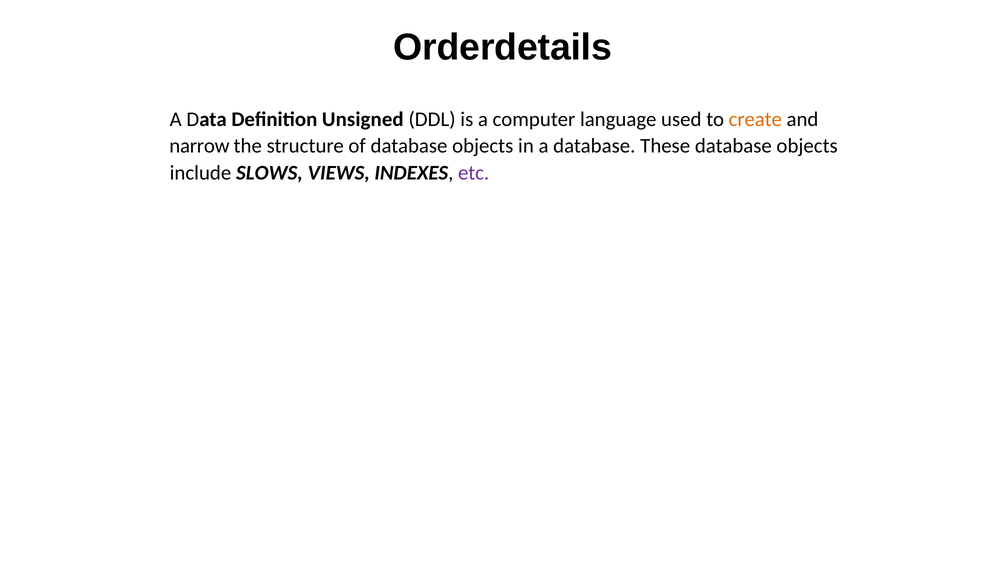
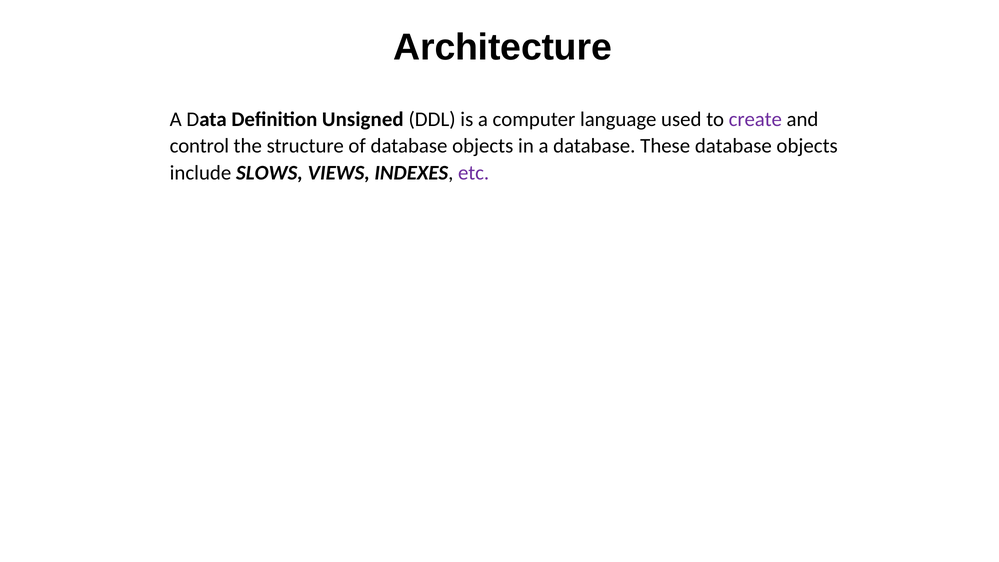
Orderdetails: Orderdetails -> Architecture
create colour: orange -> purple
narrow: narrow -> control
